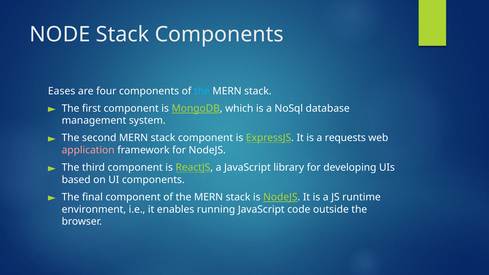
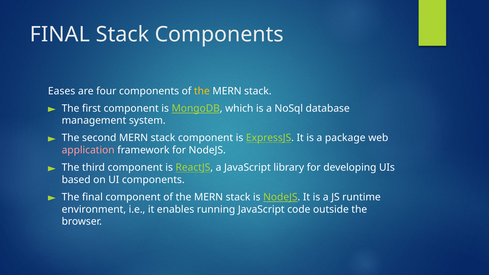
NODE at (60, 34): NODE -> FINAL
the at (202, 91) colour: light blue -> yellow
requests: requests -> package
